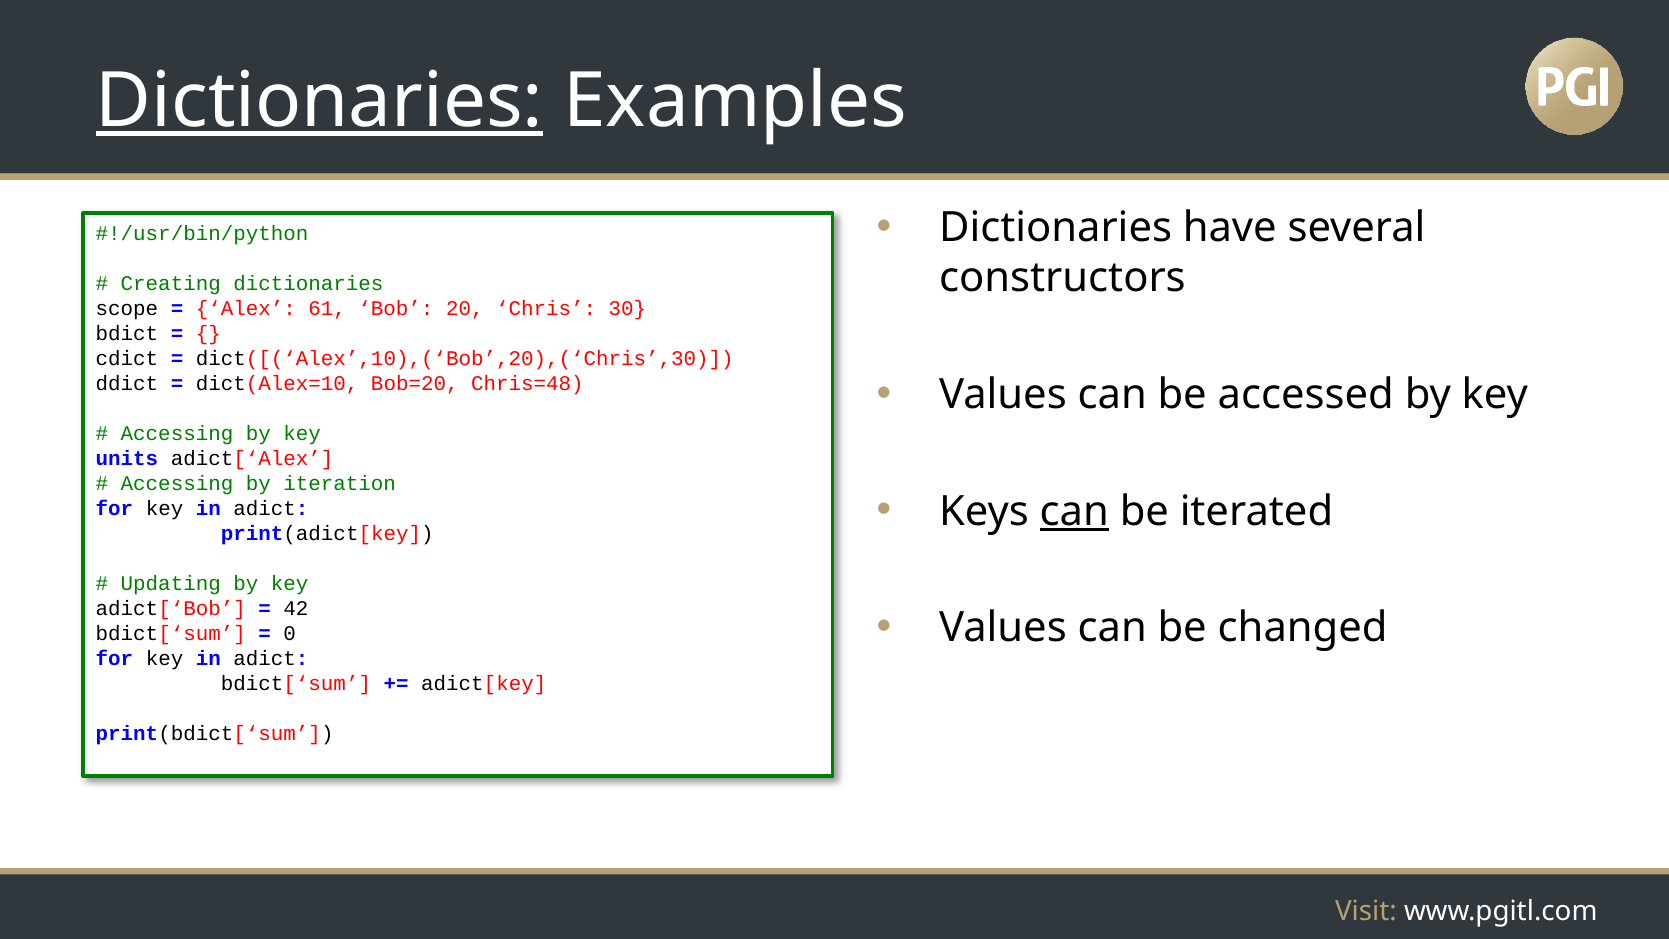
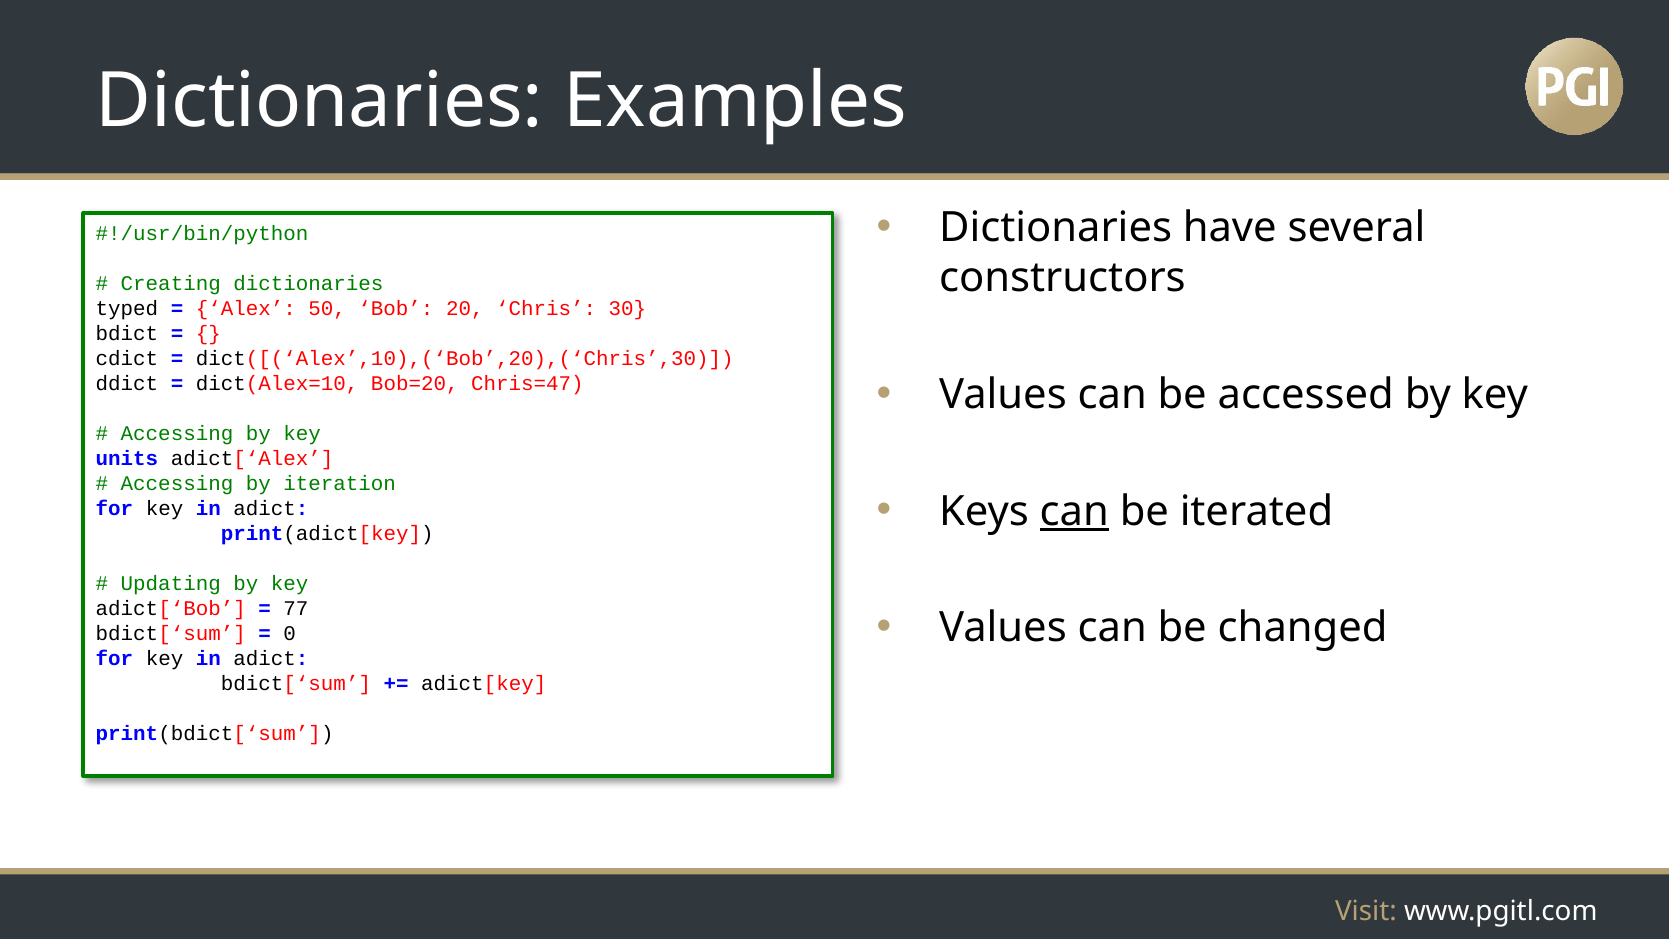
Dictionaries at (320, 101) underline: present -> none
scope: scope -> typed
61: 61 -> 50
Chris=48: Chris=48 -> Chris=47
42: 42 -> 77
